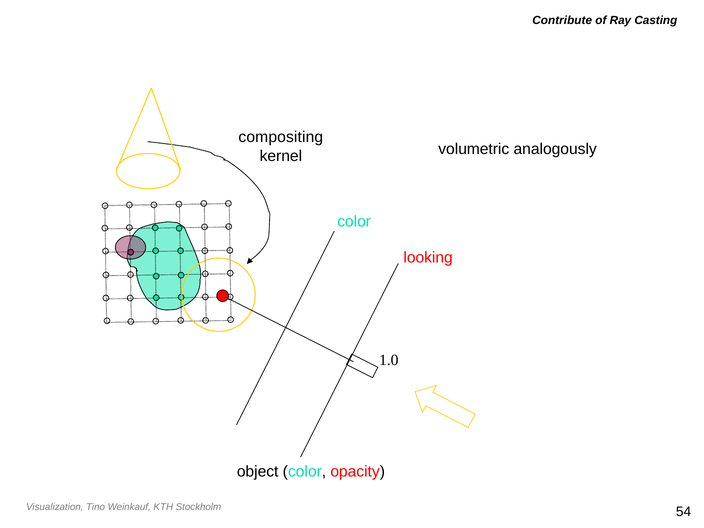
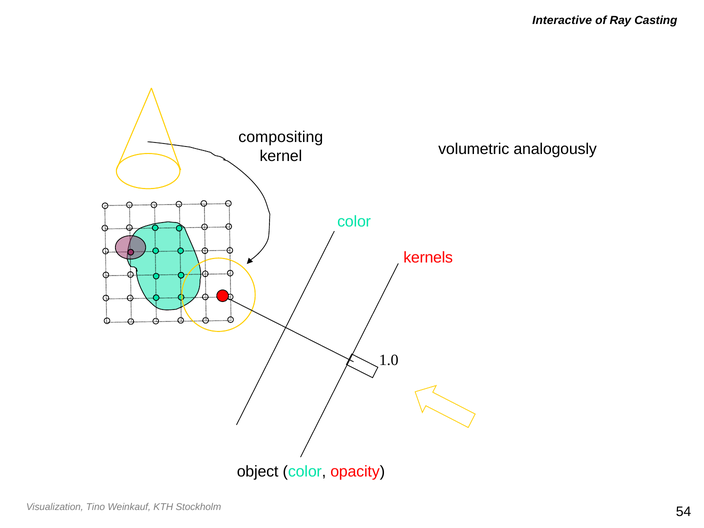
Contribute: Contribute -> Interactive
looking: looking -> kernels
